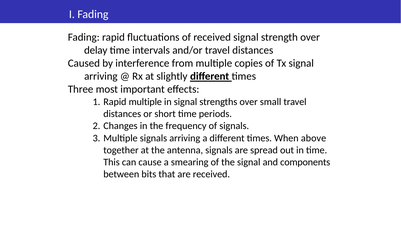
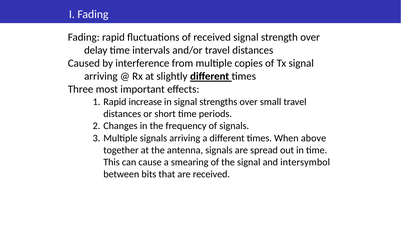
Rapid multiple: multiple -> increase
components: components -> intersymbol
